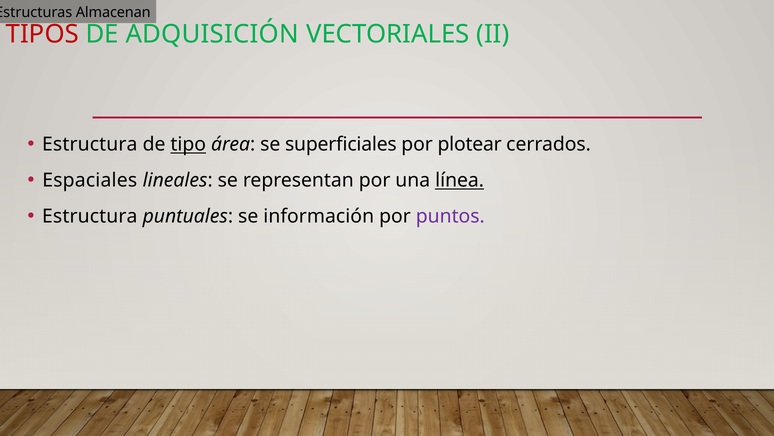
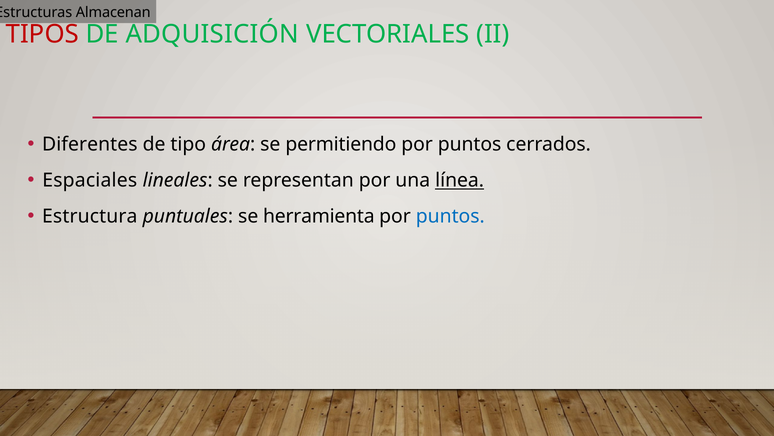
Estructura at (90, 144): Estructura -> Diferentes
tipo underline: present -> none
superficiales: superficiales -> permitiendo
plotear at (470, 144): plotear -> puntos
información: información -> herramienta
puntos at (450, 216) colour: purple -> blue
